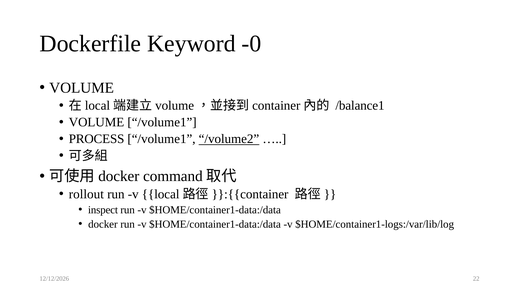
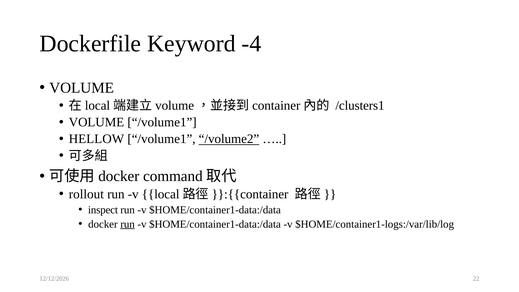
-0: -0 -> -4
/balance1: /balance1 -> /clusters1
PROCESS: PROCESS -> HELLOW
run at (128, 224) underline: none -> present
